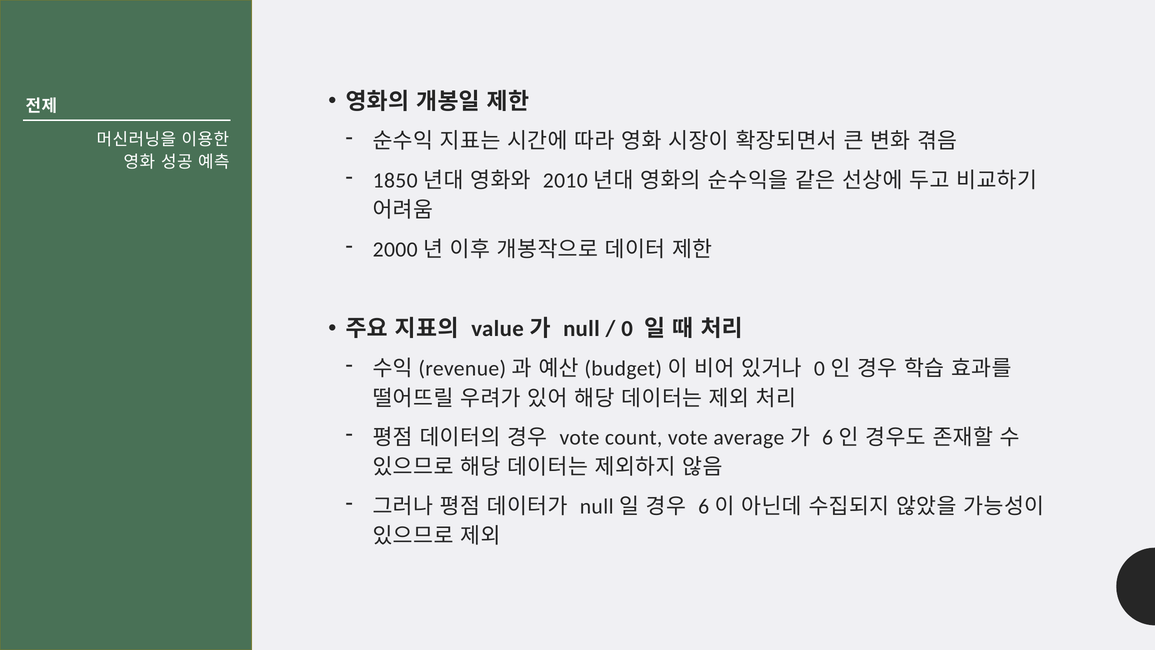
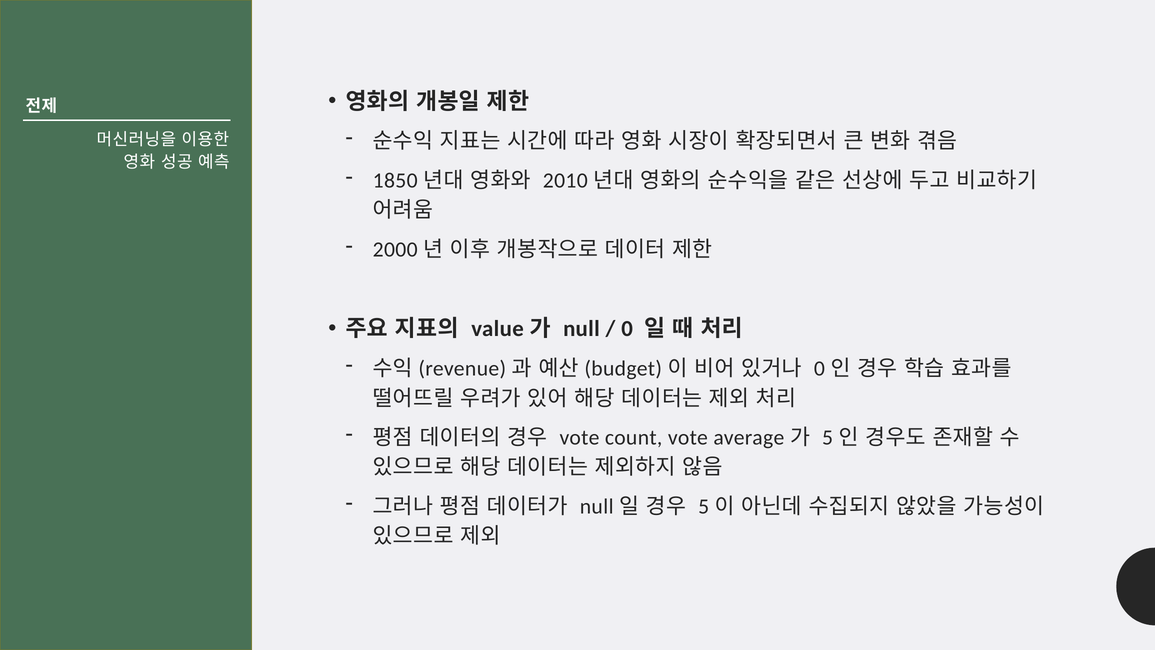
6 at (828, 437): 6 -> 5
6 at (704, 506): 6 -> 5
